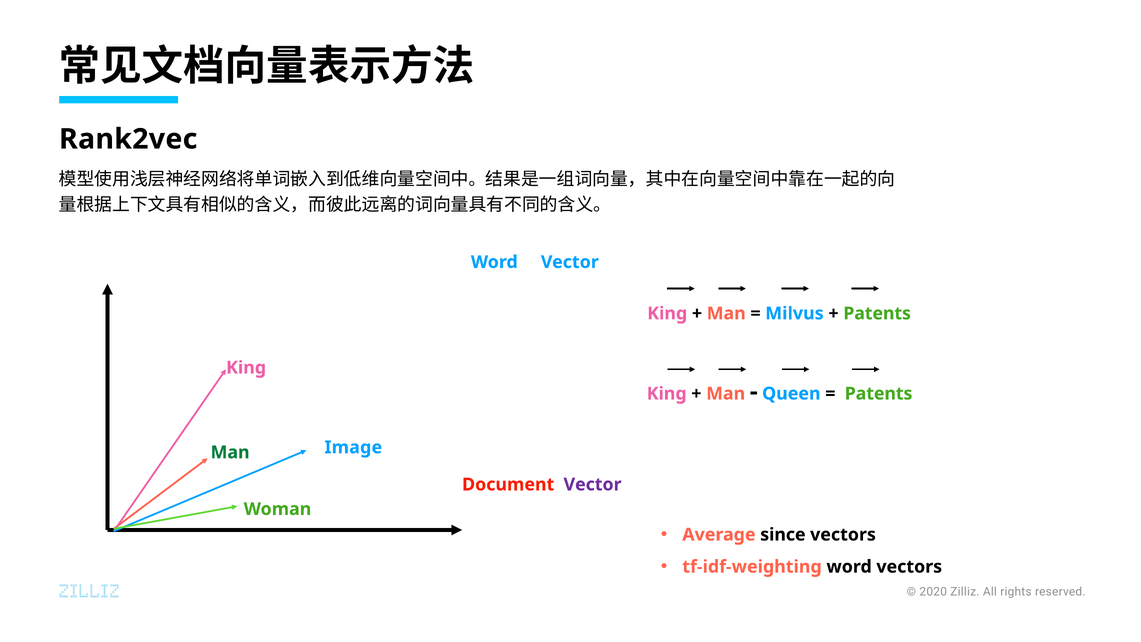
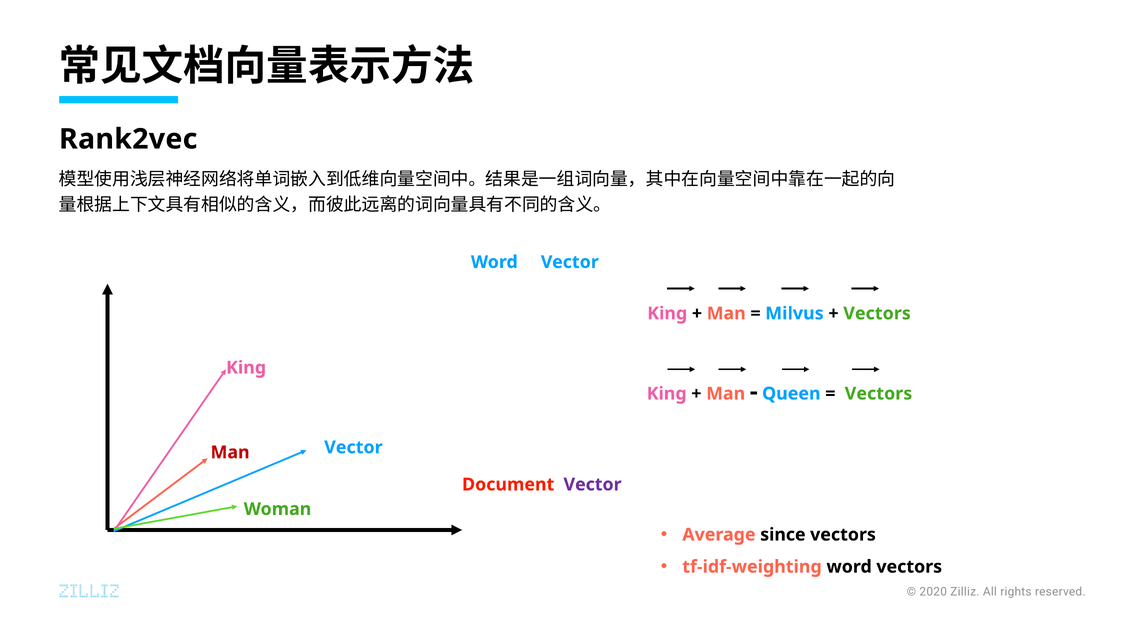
Patents at (877, 313): Patents -> Vectors
Patents at (879, 394): Patents -> Vectors
Image at (353, 447): Image -> Vector
Man at (230, 452) colour: green -> red
